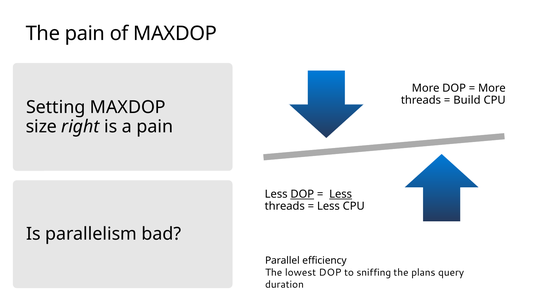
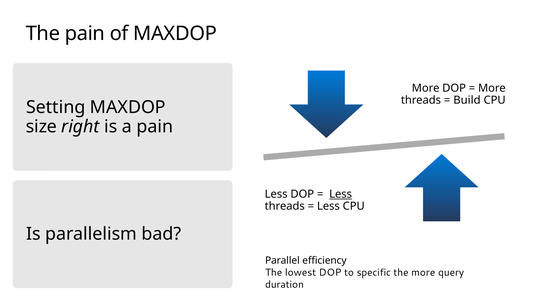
DOP at (302, 194) underline: present -> none
sniffing: sniffing -> specific
the plans: plans -> more
